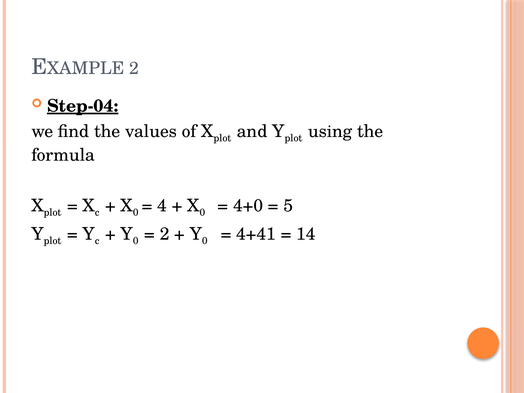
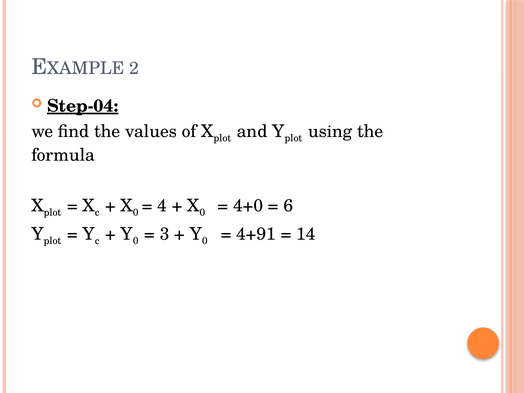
5: 5 -> 6
2 at (165, 234): 2 -> 3
4+41: 4+41 -> 4+91
